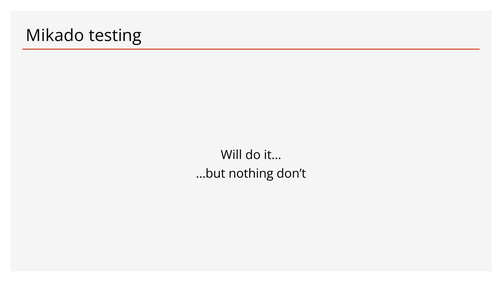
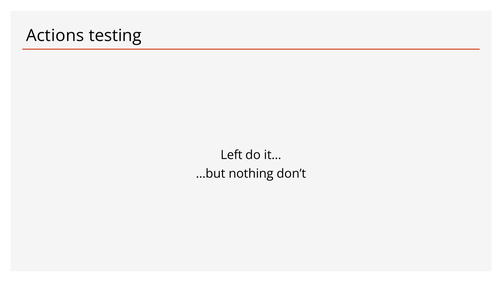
Mikado: Mikado -> Actions
Will: Will -> Left
